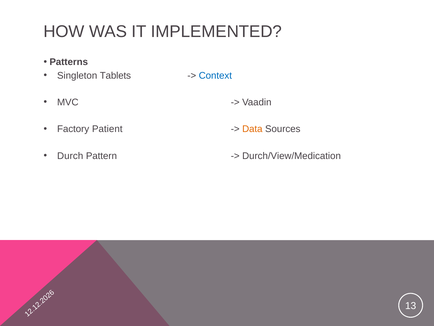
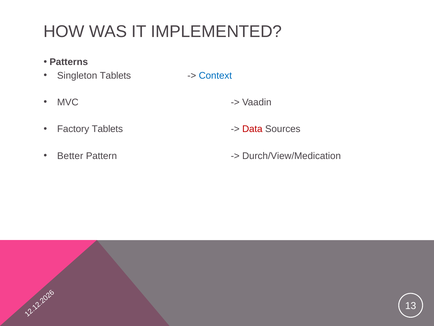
Factory Patient: Patient -> Tablets
Data colour: orange -> red
Durch: Durch -> Better
